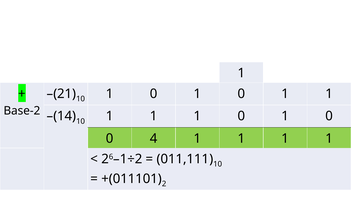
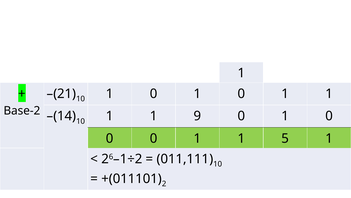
1 at (197, 116): 1 -> 9
4 at (154, 138): 4 -> 0
1 at (285, 138): 1 -> 5
